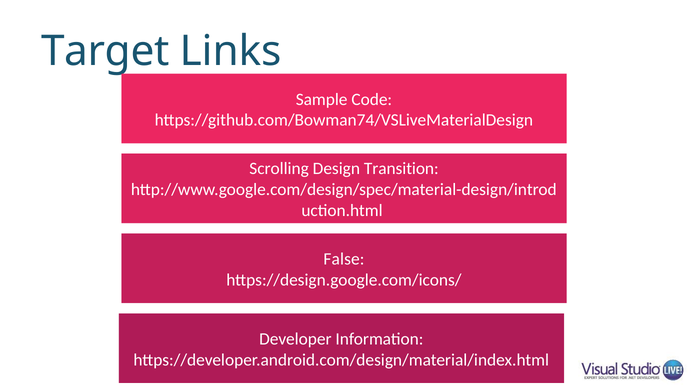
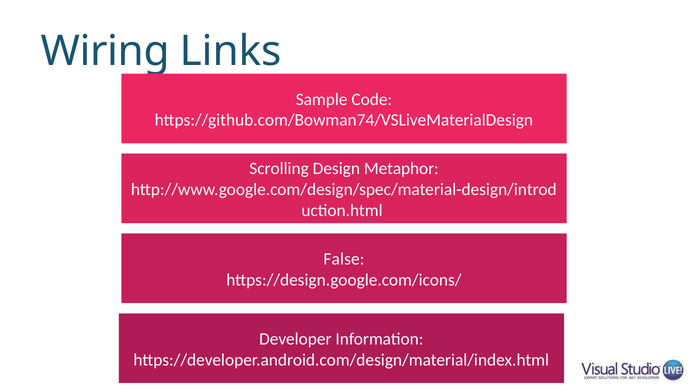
Target: Target -> Wiring
Transition: Transition -> Metaphor
